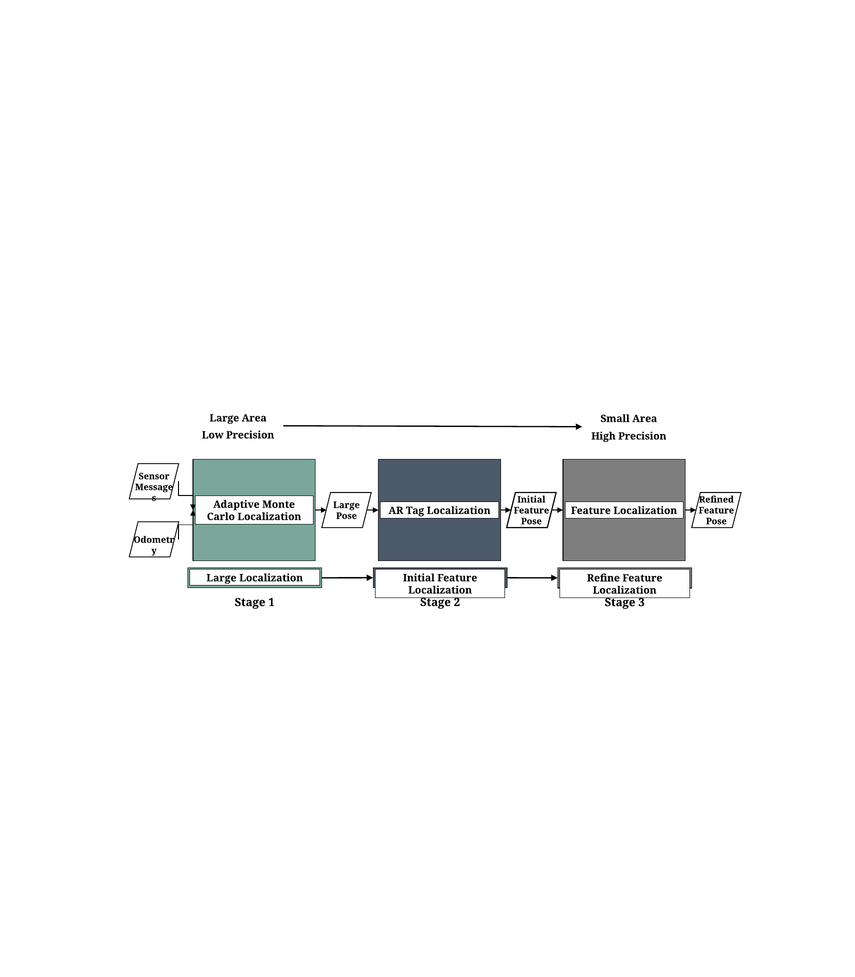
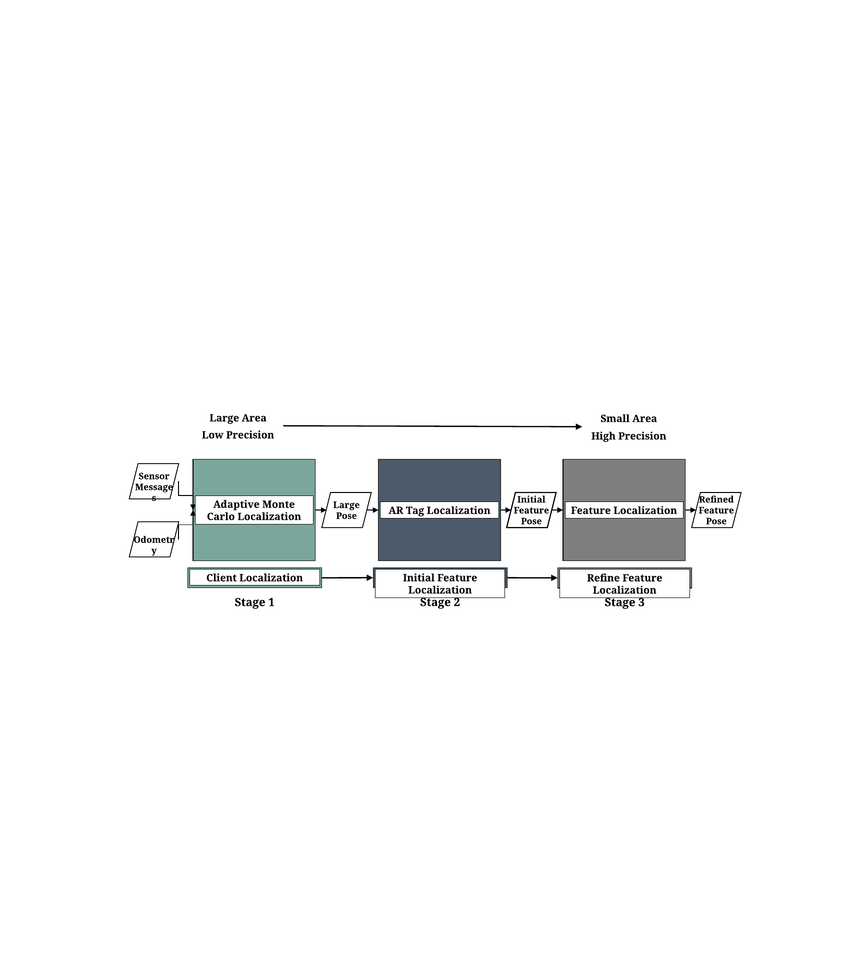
Large at (221, 578): Large -> Client
